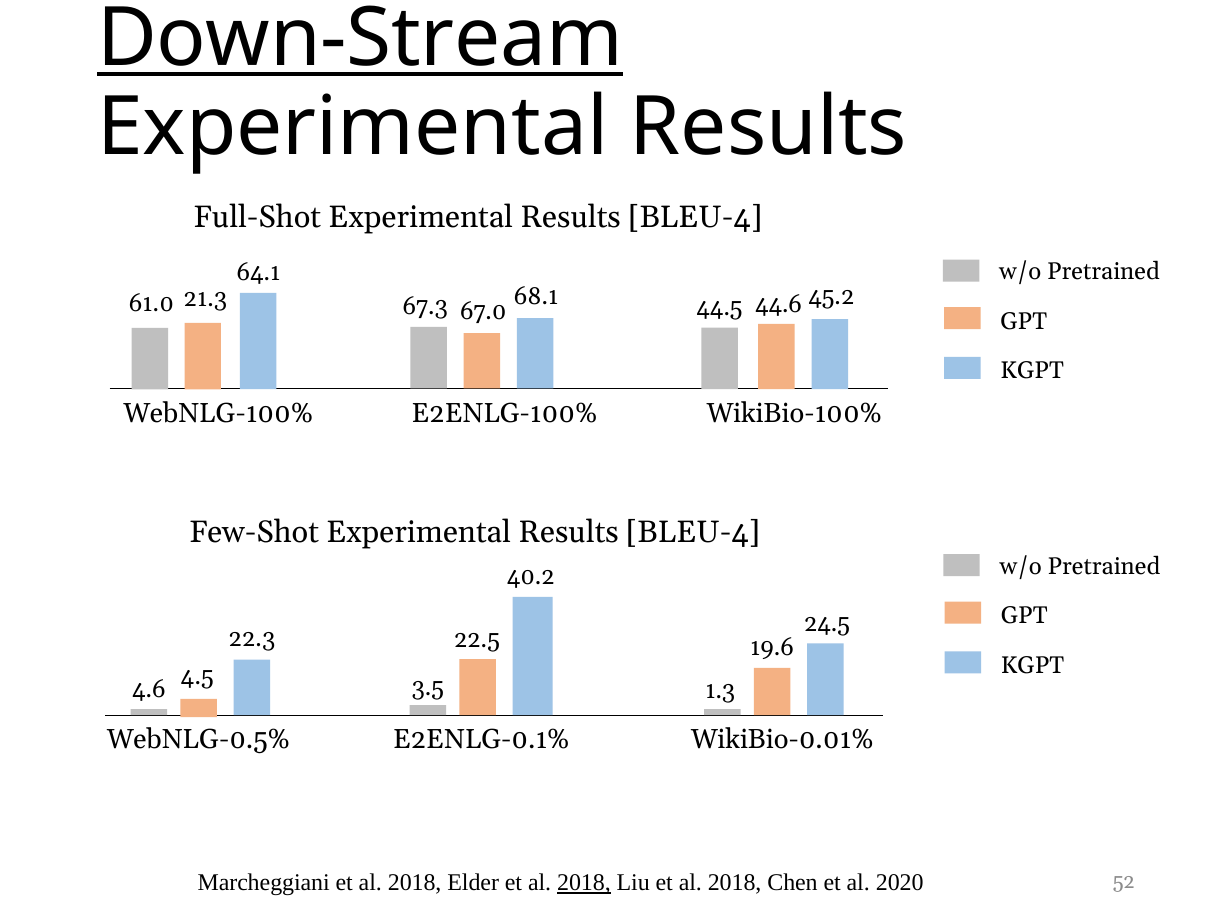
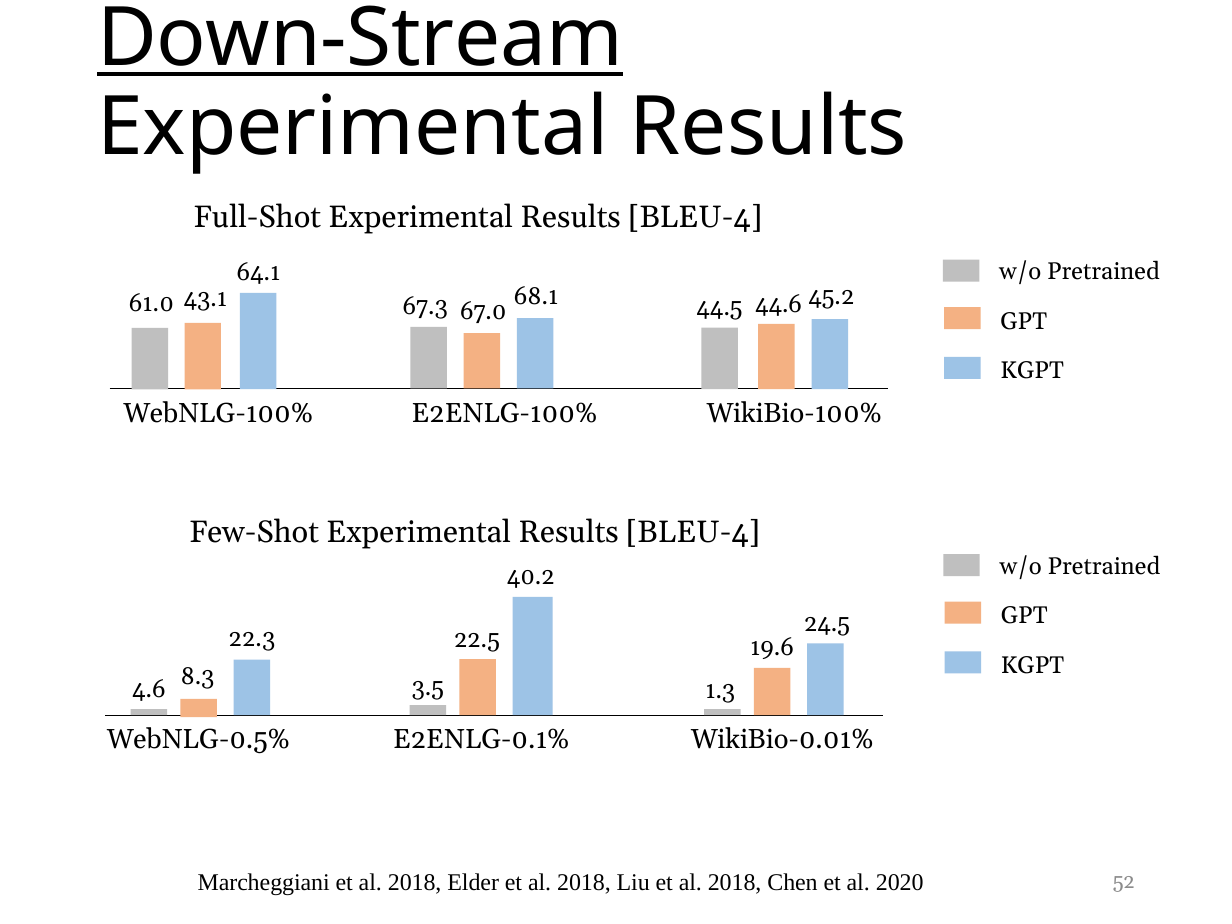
21.3: 21.3 -> 43.1
4.5: 4.5 -> 8.3
2018 at (584, 883) underline: present -> none
